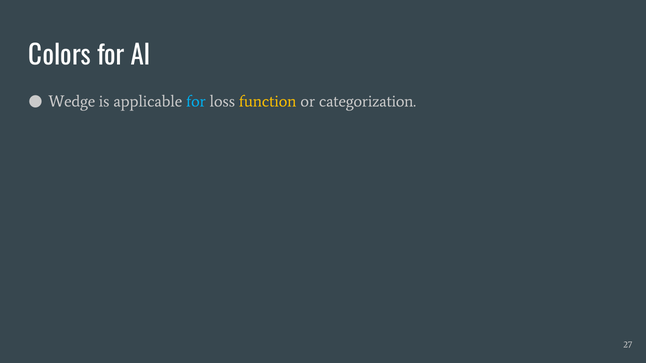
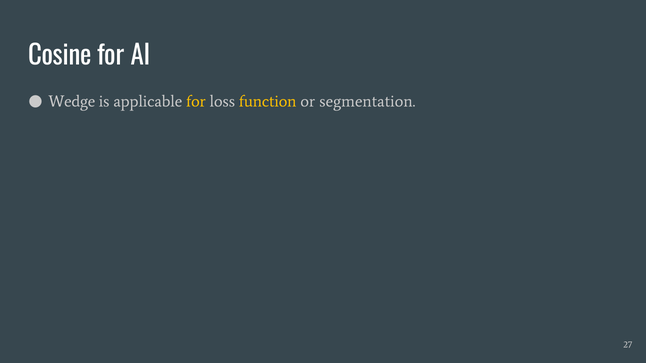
Colors: Colors -> Cosine
for at (196, 102) colour: light blue -> yellow
categorization: categorization -> segmentation
